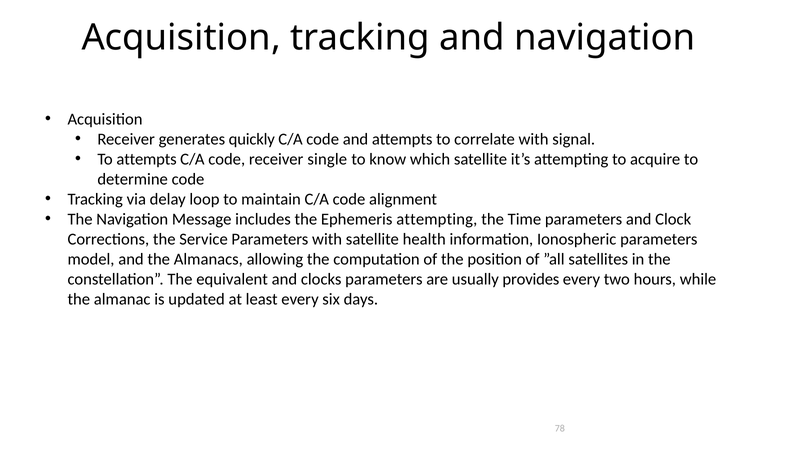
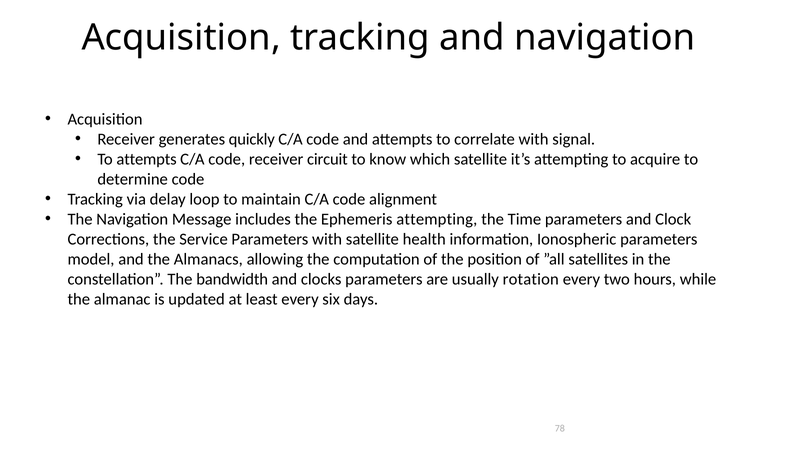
single: single -> circuit
equivalent: equivalent -> bandwidth
provides: provides -> rotation
